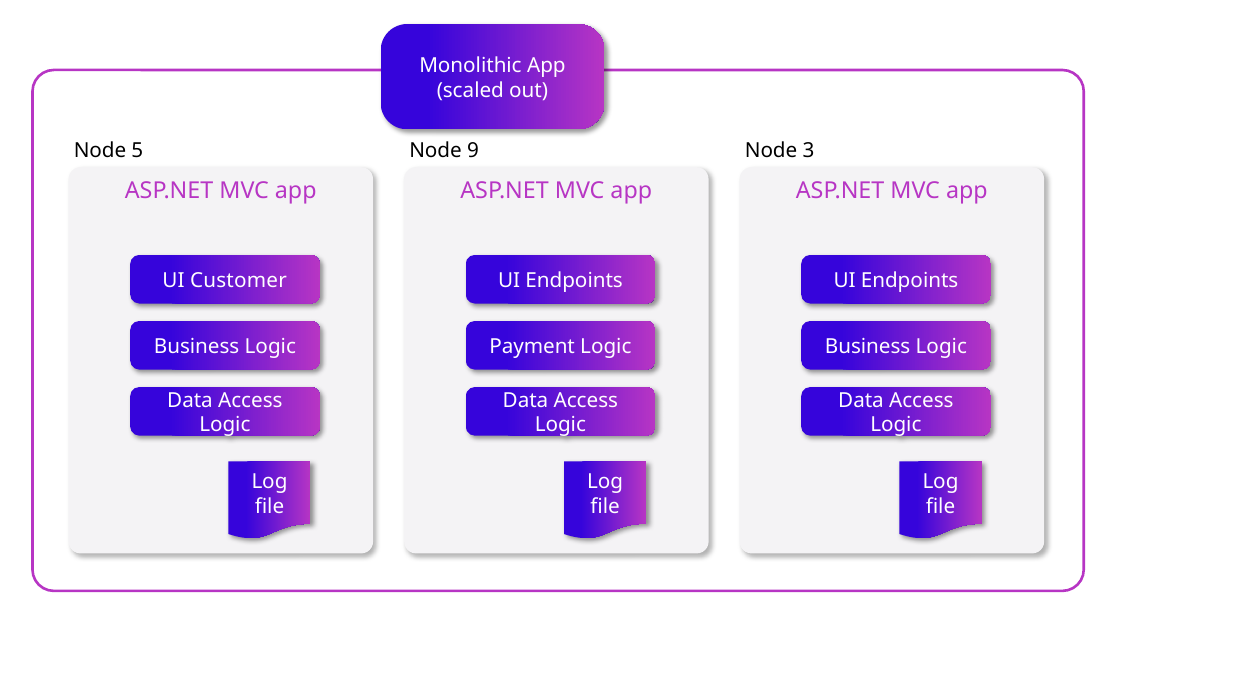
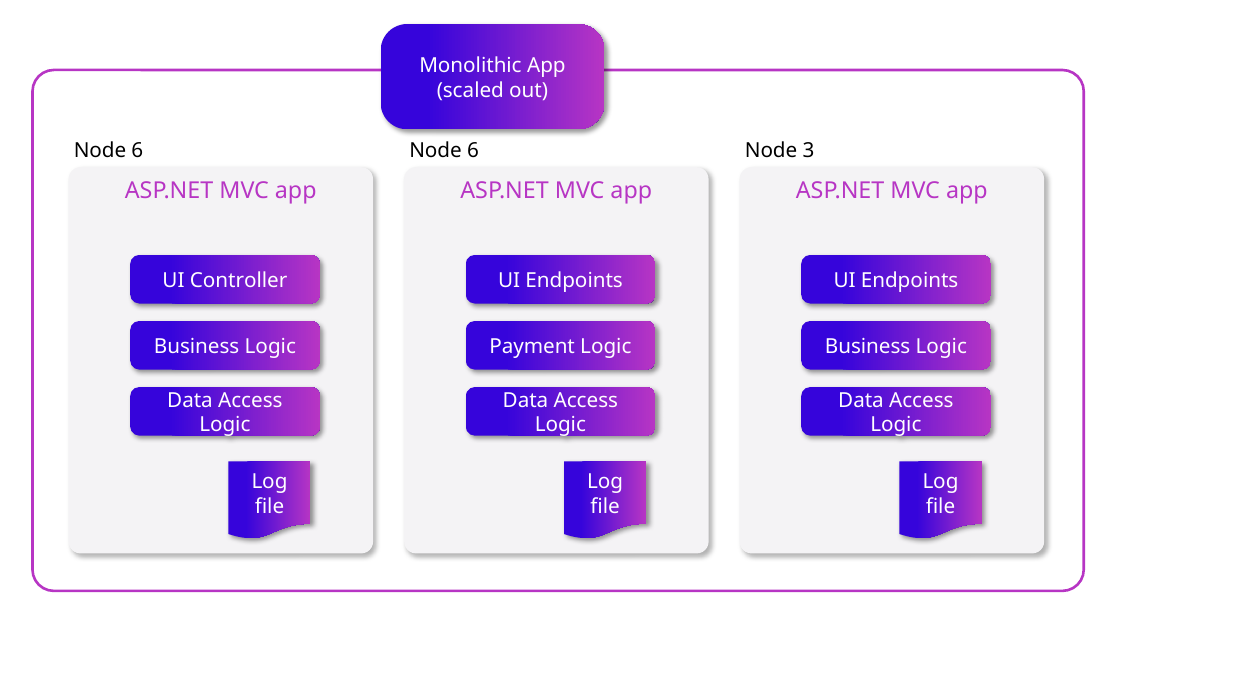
5 at (137, 151): 5 -> 6
9 at (473, 151): 9 -> 6
Customer: Customer -> Controller
